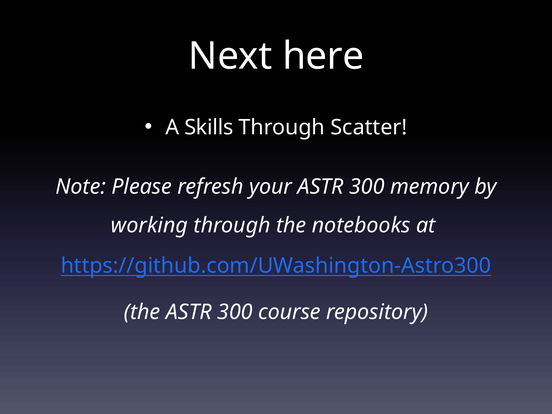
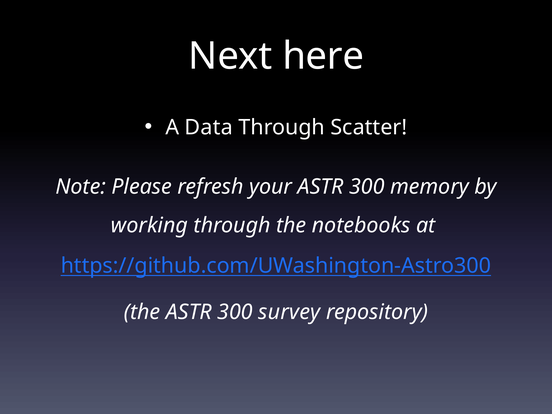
Skills: Skills -> Data
course: course -> survey
